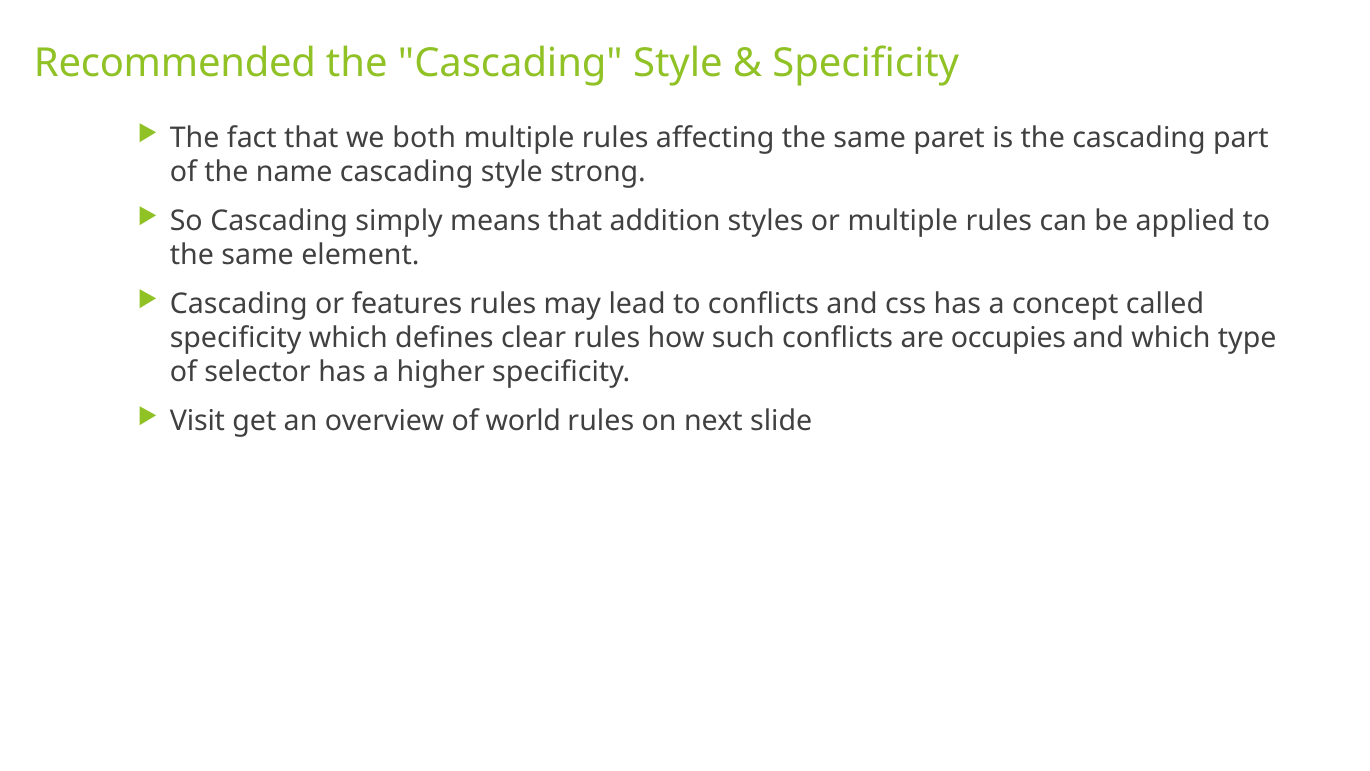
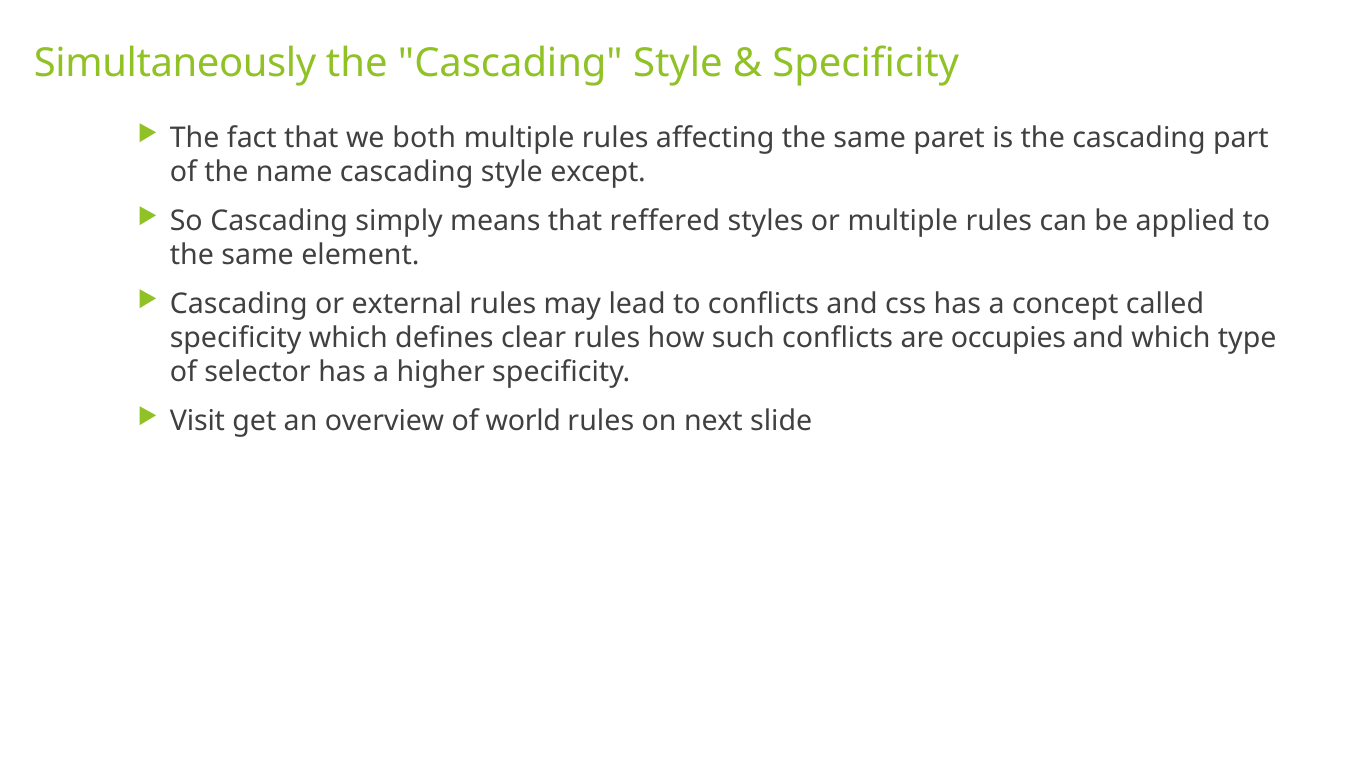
Recommended: Recommended -> Simultaneously
strong: strong -> except
addition: addition -> reffered
features: features -> external
